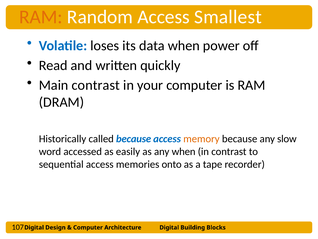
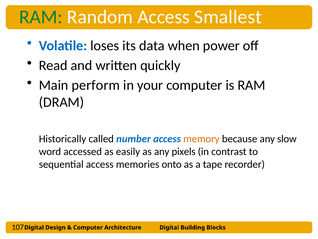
RAM at (41, 17) colour: orange -> green
Main contrast: contrast -> perform
called because: because -> number
any when: when -> pixels
